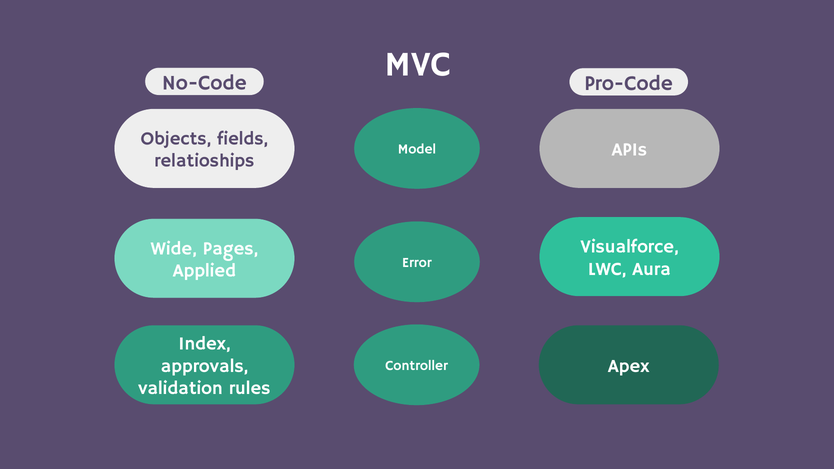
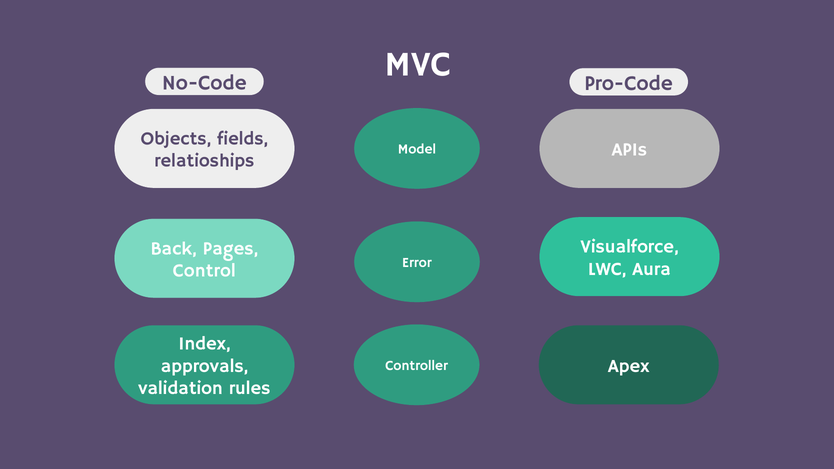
Wide: Wide -> Back
Applied: Applied -> Control
